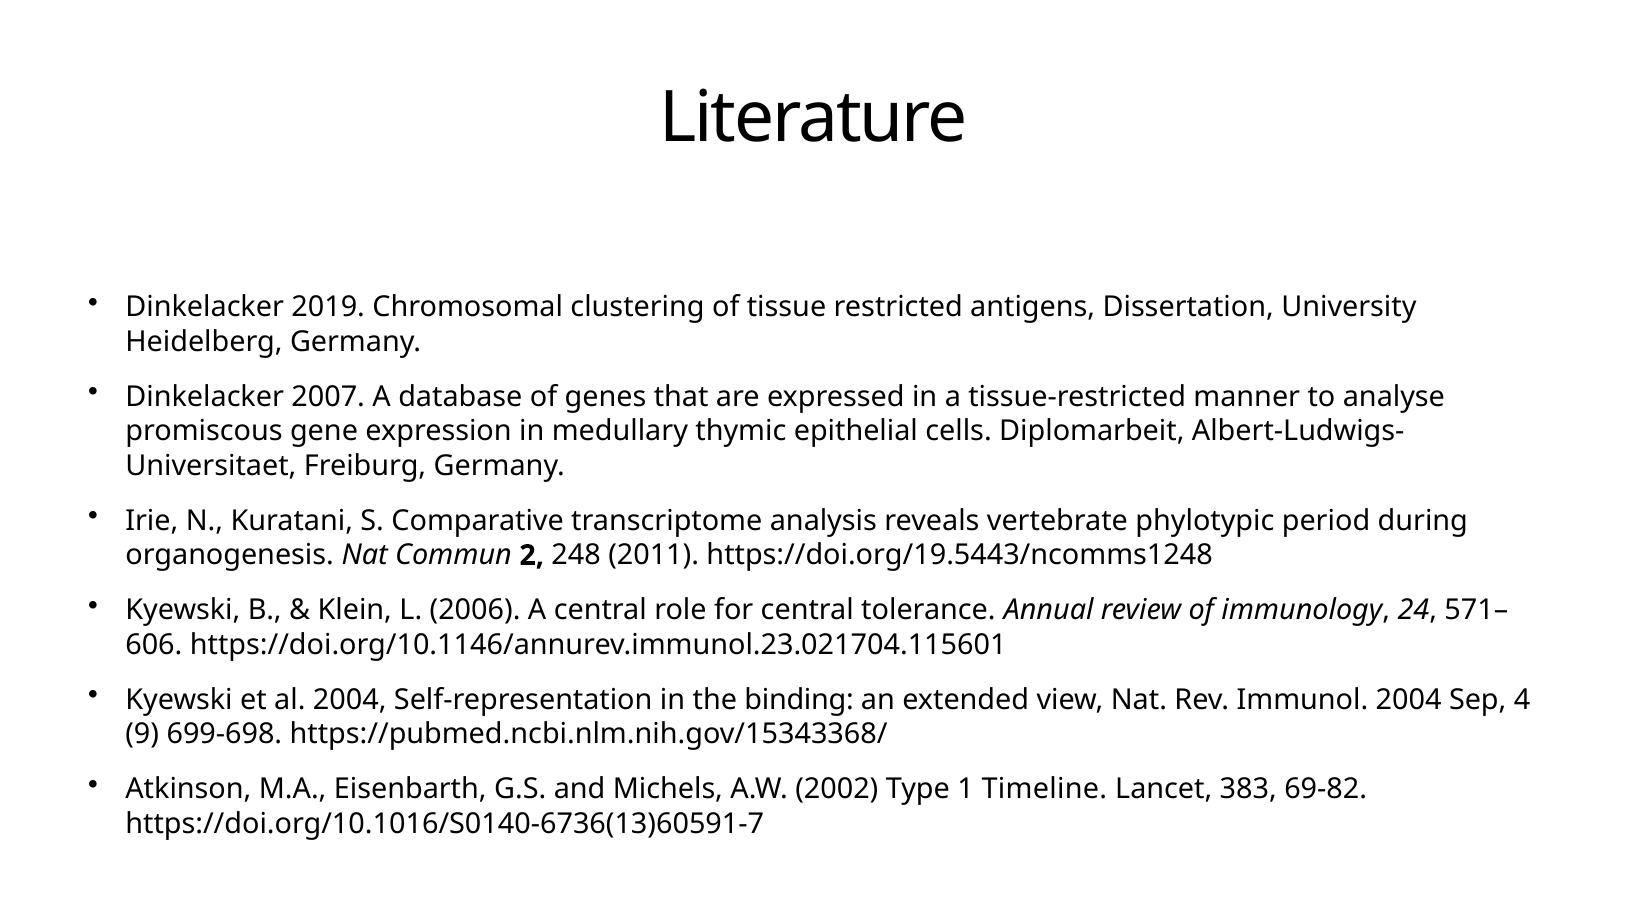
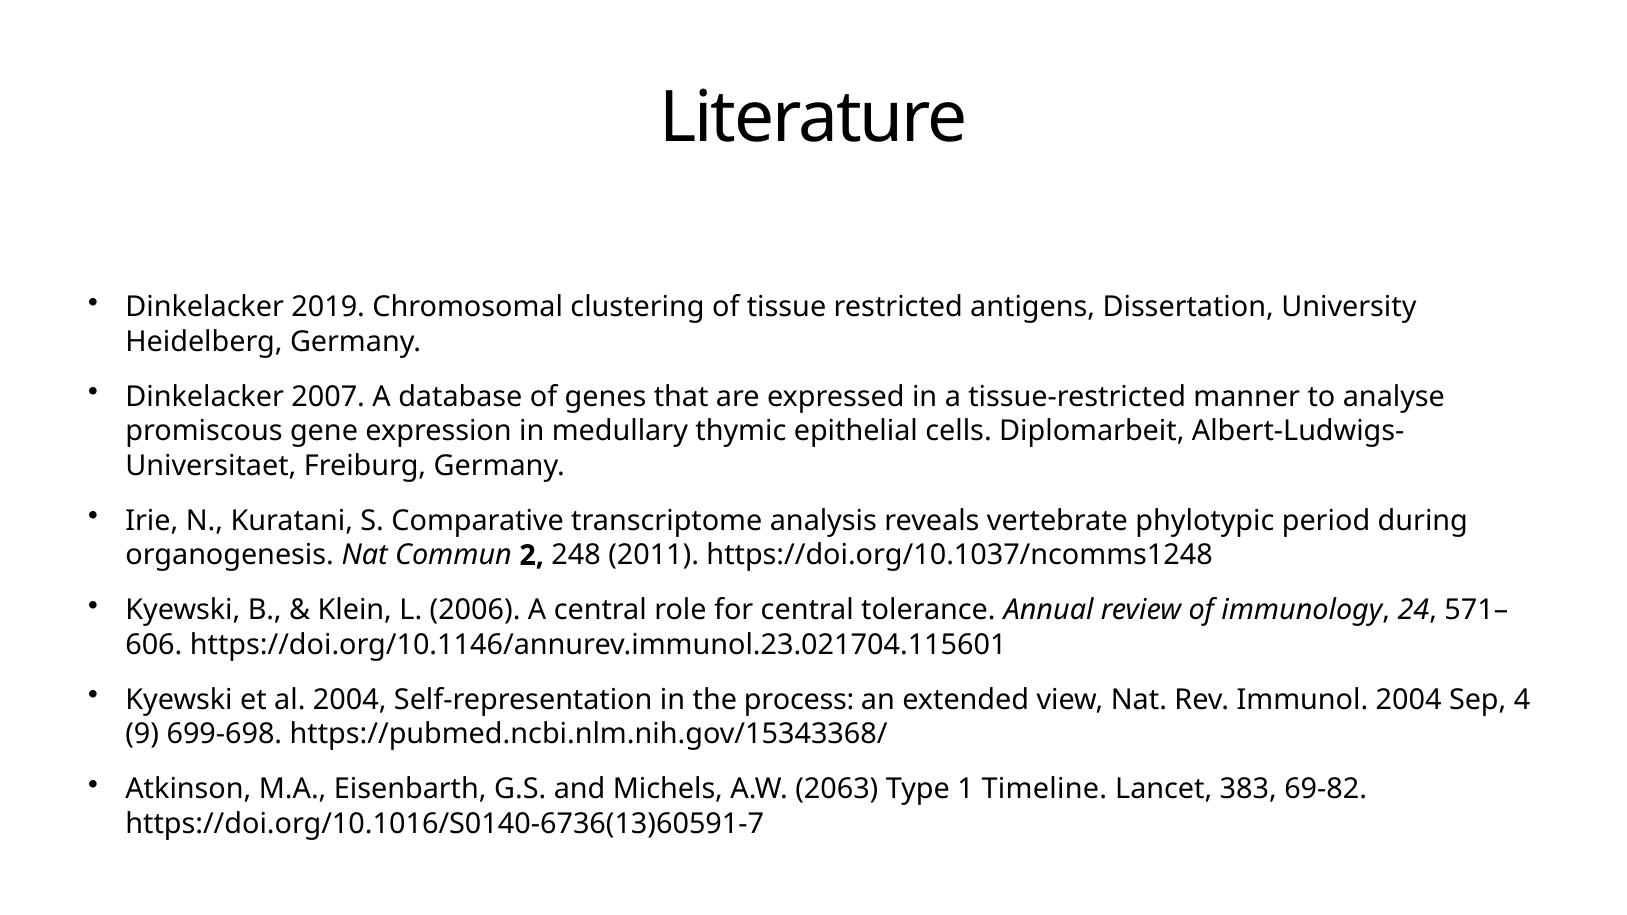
https://doi.org/19.5443/ncomms1248: https://doi.org/19.5443/ncomms1248 -> https://doi.org/10.1037/ncomms1248
binding: binding -> process
2002: 2002 -> 2063
